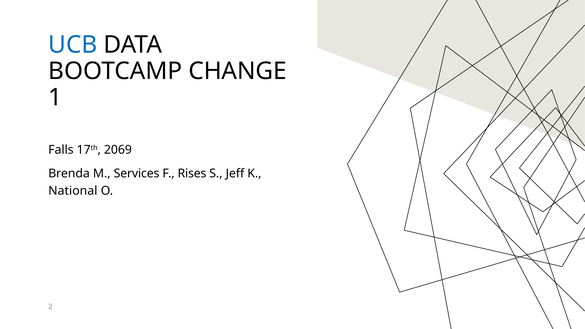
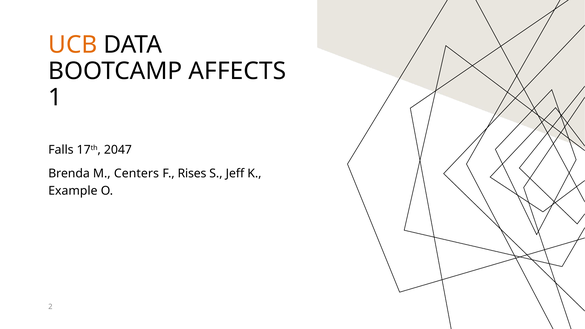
UCB colour: blue -> orange
CHANGE: CHANGE -> AFFECTS
2069: 2069 -> 2047
Services: Services -> Centers
National: National -> Example
